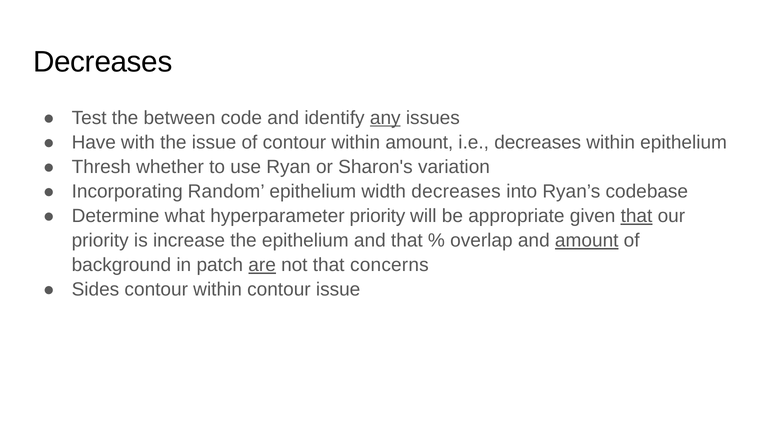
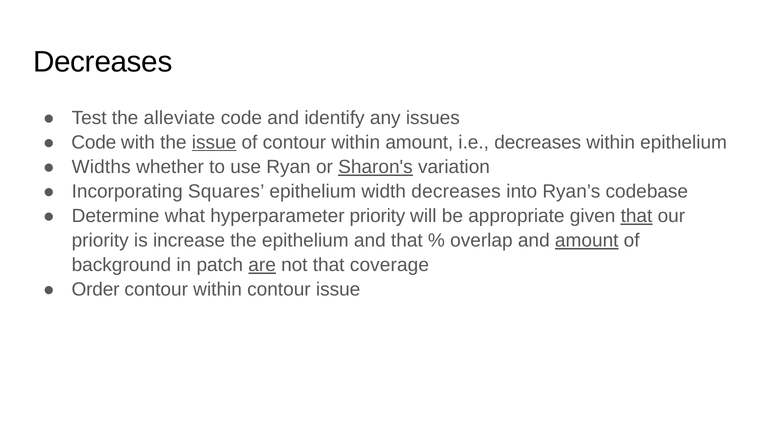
between: between -> alleviate
any underline: present -> none
Have at (94, 142): Have -> Code
issue at (214, 142) underline: none -> present
Thresh: Thresh -> Widths
Sharon's underline: none -> present
Random: Random -> Squares
concerns: concerns -> coverage
Sides: Sides -> Order
